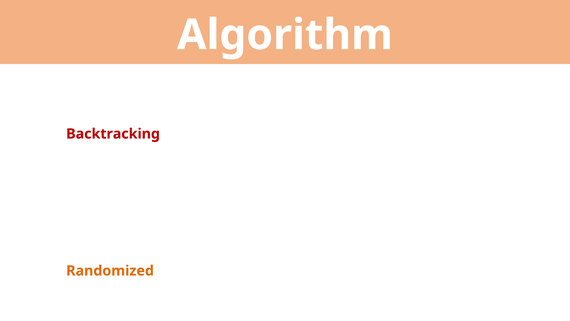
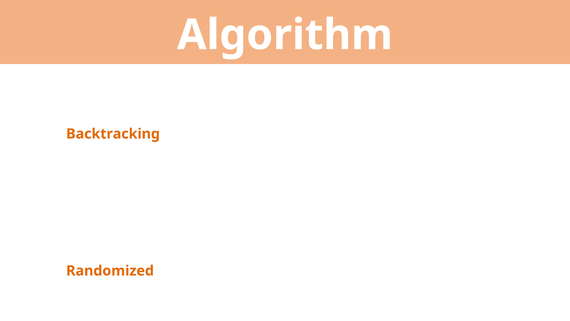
Backtracking colour: red -> orange
